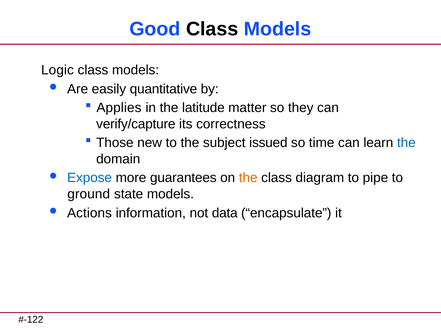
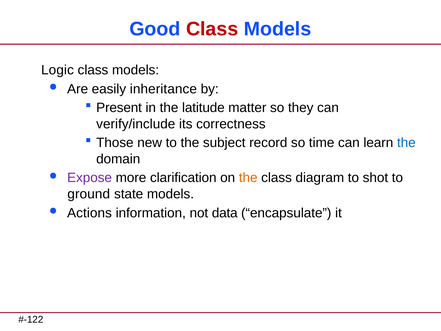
Class at (212, 29) colour: black -> red
quantitative: quantitative -> inheritance
Applies: Applies -> Present
verify/capture: verify/capture -> verify/include
issued: issued -> record
Expose colour: blue -> purple
guarantees: guarantees -> clarification
pipe: pipe -> shot
